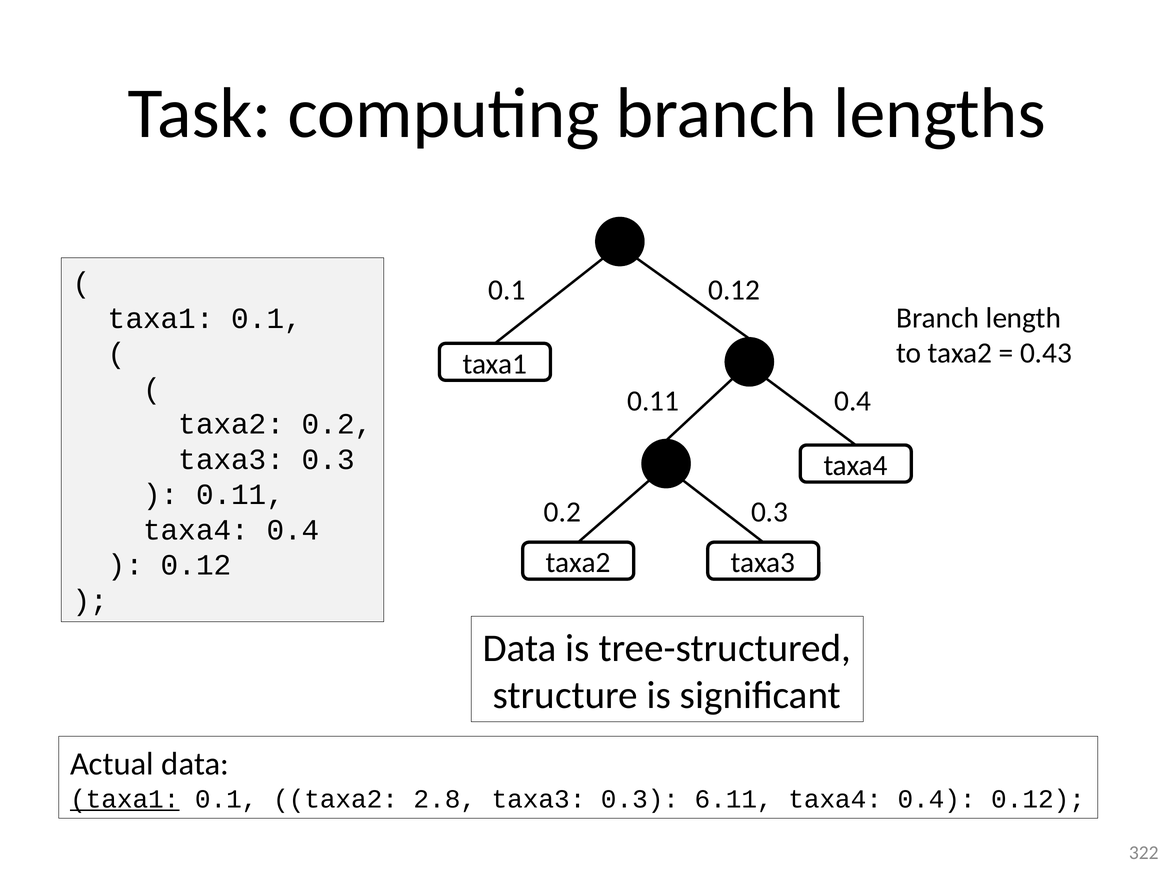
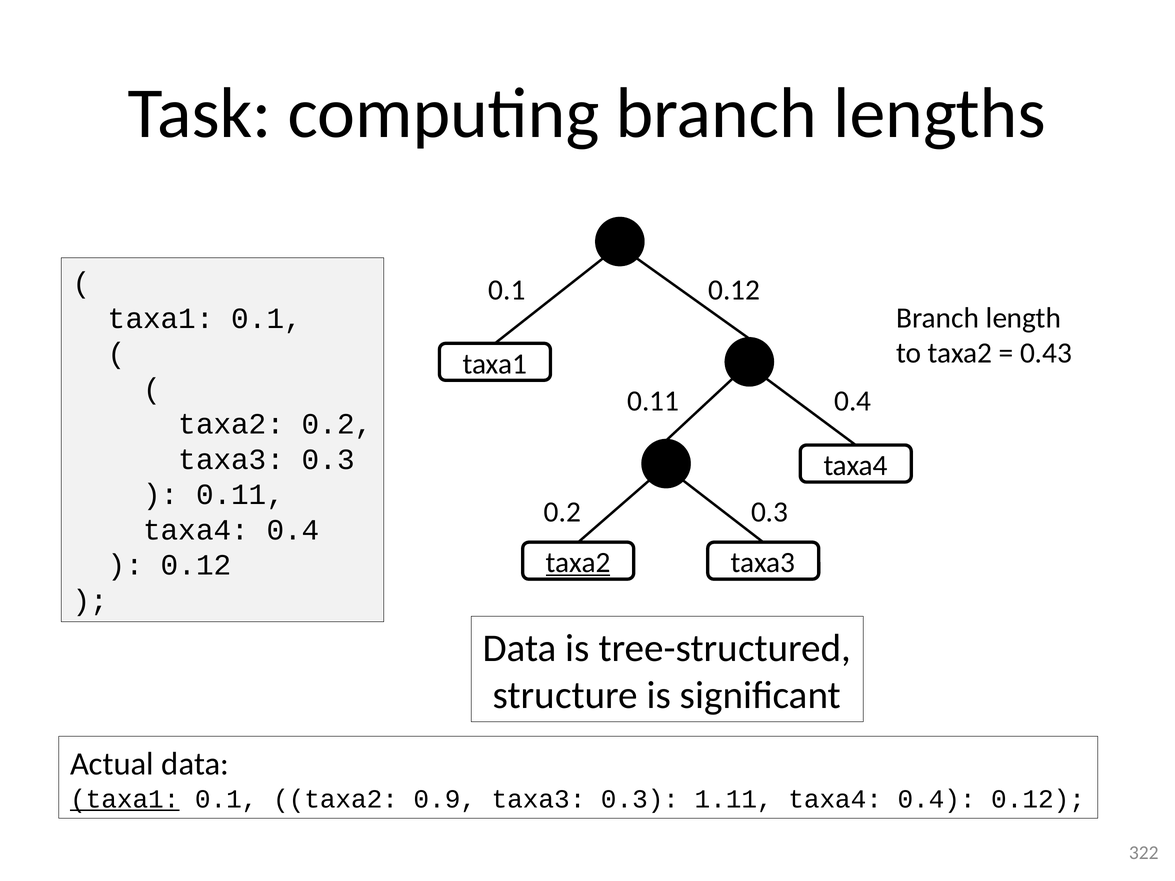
taxa2 at (578, 563) underline: none -> present
2.8: 2.8 -> 0.9
6.11: 6.11 -> 1.11
